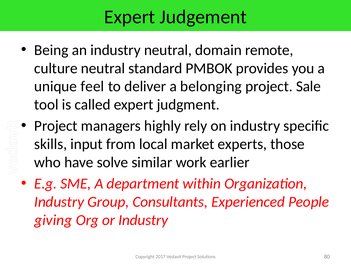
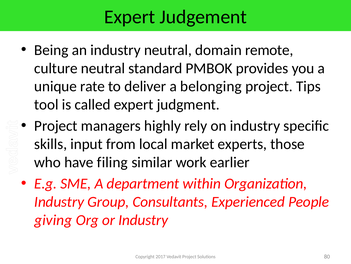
feel: feel -> rate
Sale: Sale -> Tips
solve: solve -> filing
